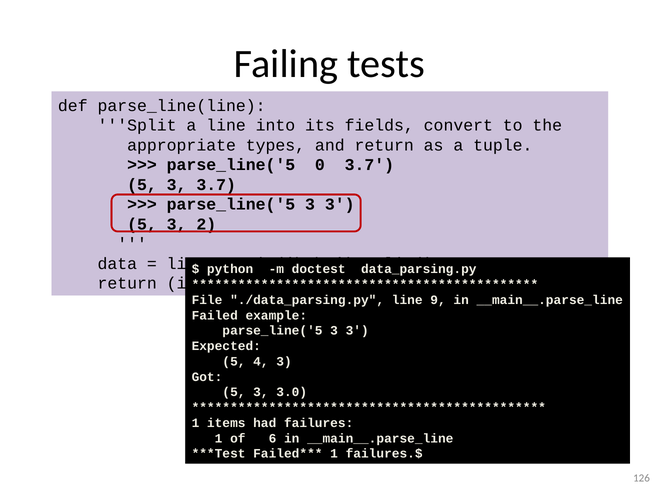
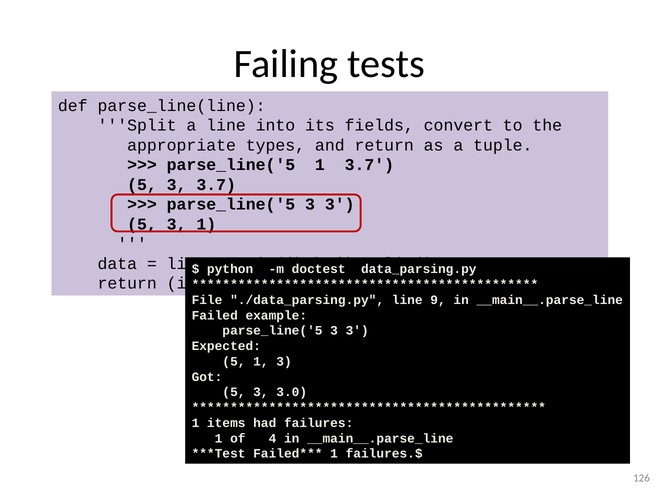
parse_line('5 0: 0 -> 1
3 2: 2 -> 1
5 4: 4 -> 1
6: 6 -> 4
